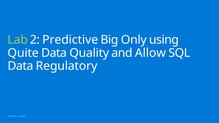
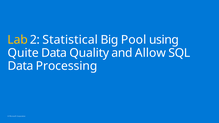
Lab colour: light green -> yellow
Predictive: Predictive -> Statistical
Only: Only -> Pool
Regulatory: Regulatory -> Processing
